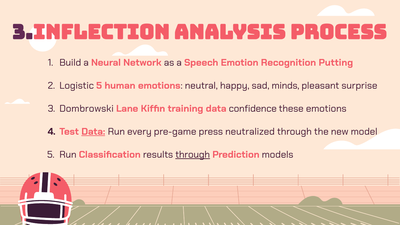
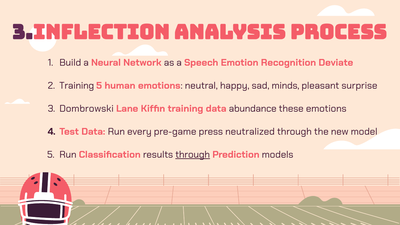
Putting: Putting -> Deviate
Logistic at (77, 86): Logistic -> Training
confidence: confidence -> abundance
Data at (93, 132) underline: present -> none
